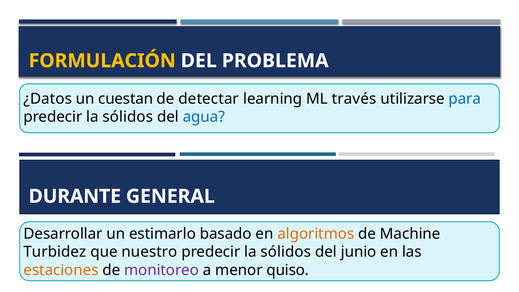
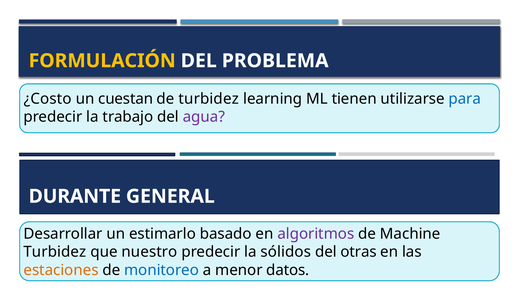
¿Datos: ¿Datos -> ¿Costo
de detectar: detectar -> turbidez
través: través -> tienen
sólidos at (128, 117): sólidos -> trabajo
agua colour: blue -> purple
algoritmos colour: orange -> purple
junio: junio -> otras
monitoreo colour: purple -> blue
quiso: quiso -> datos
